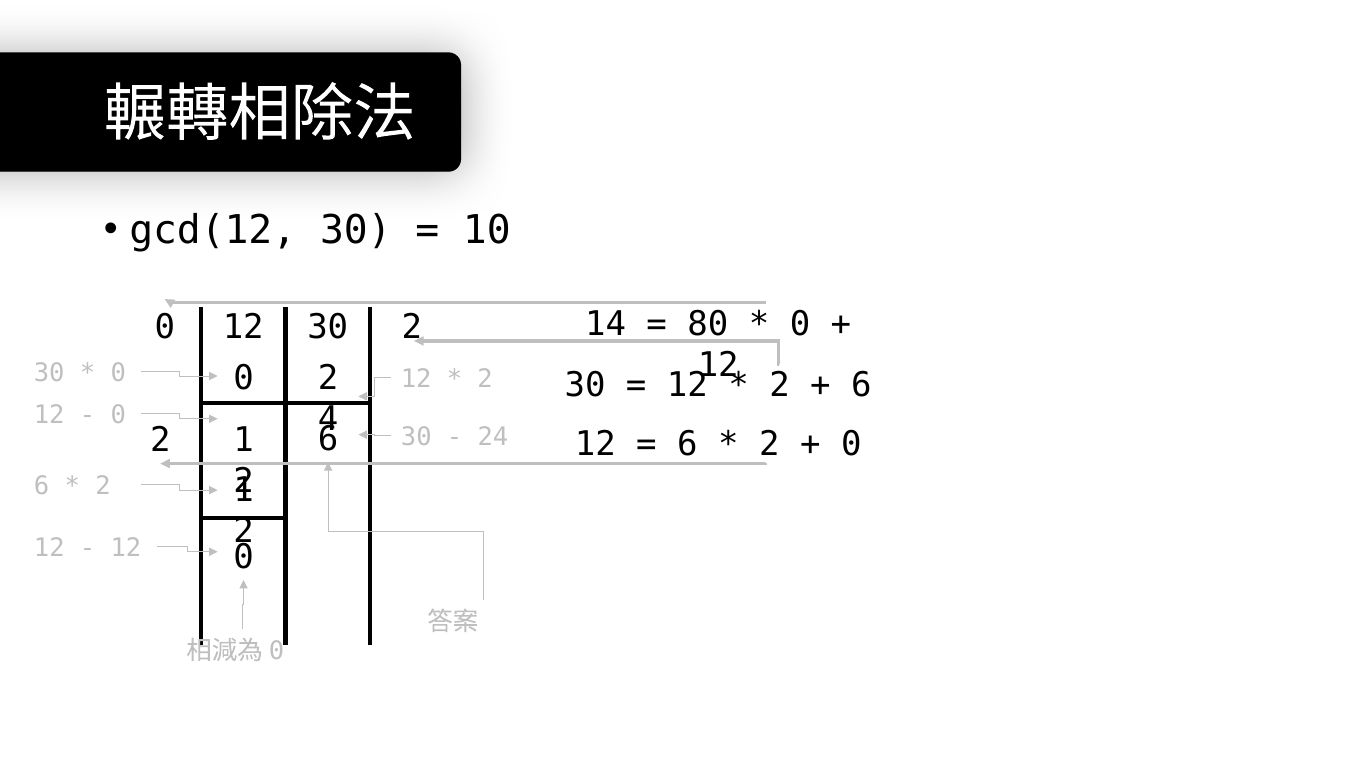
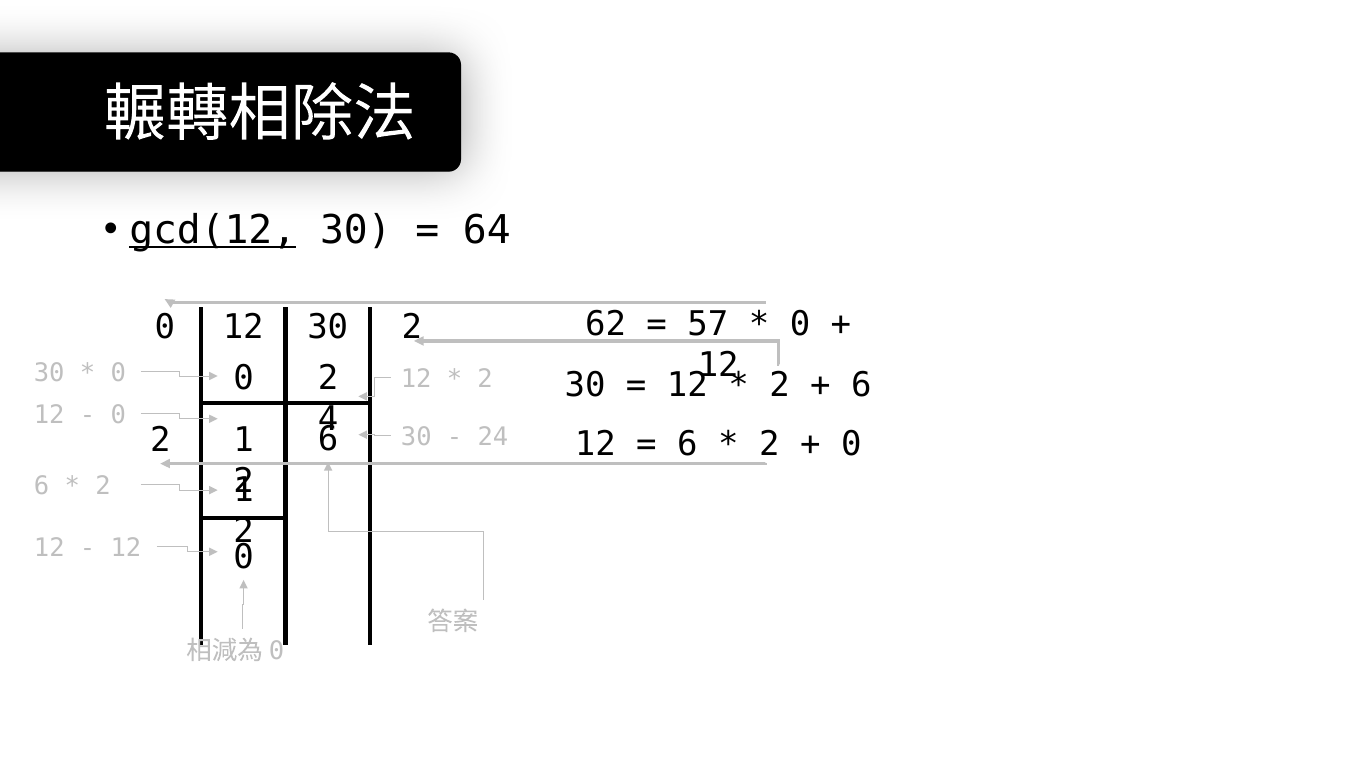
gcd(12 underline: none -> present
10: 10 -> 64
14: 14 -> 62
80: 80 -> 57
